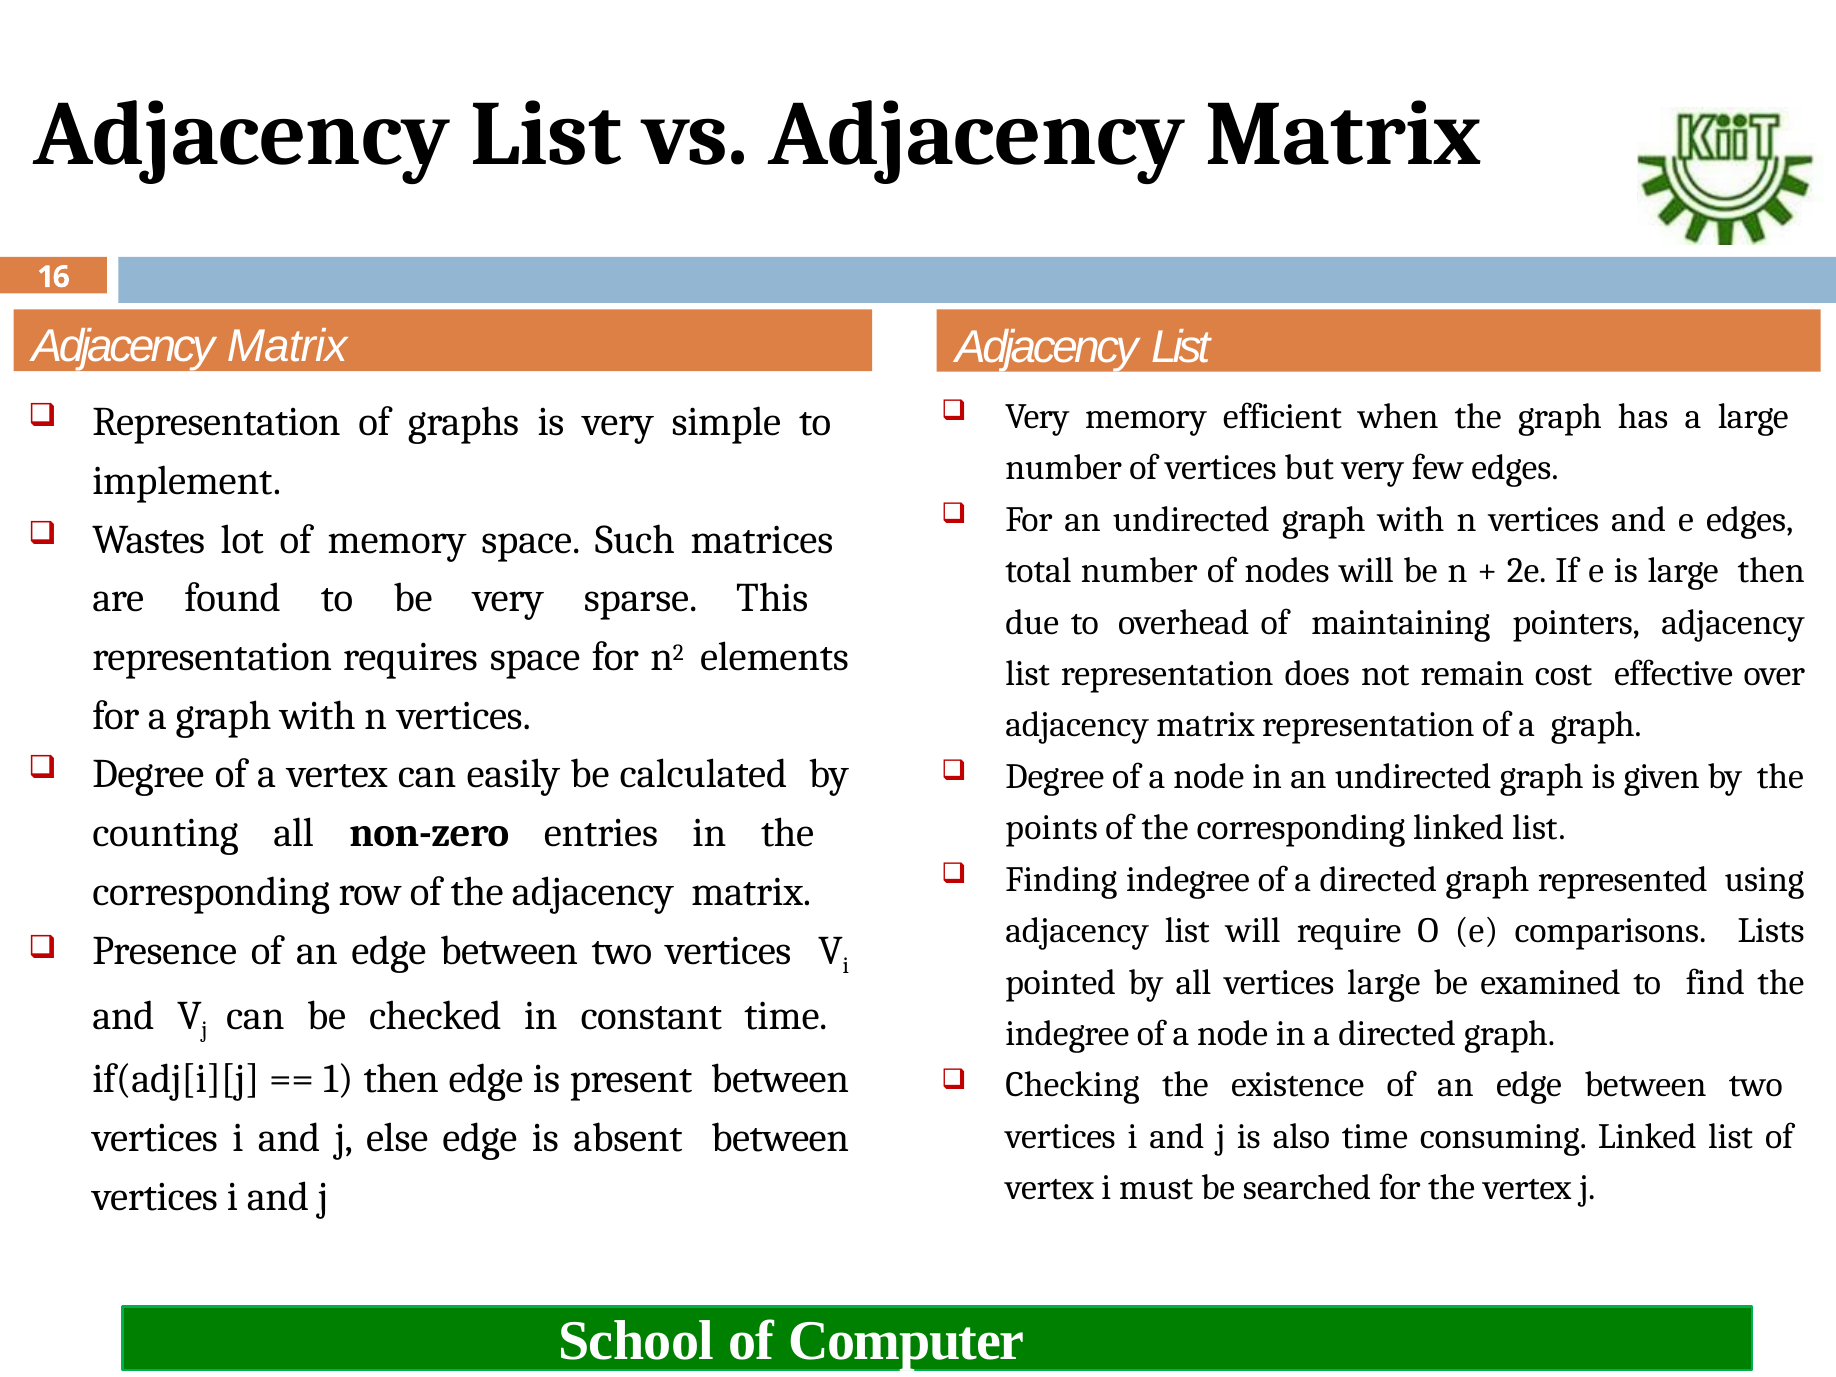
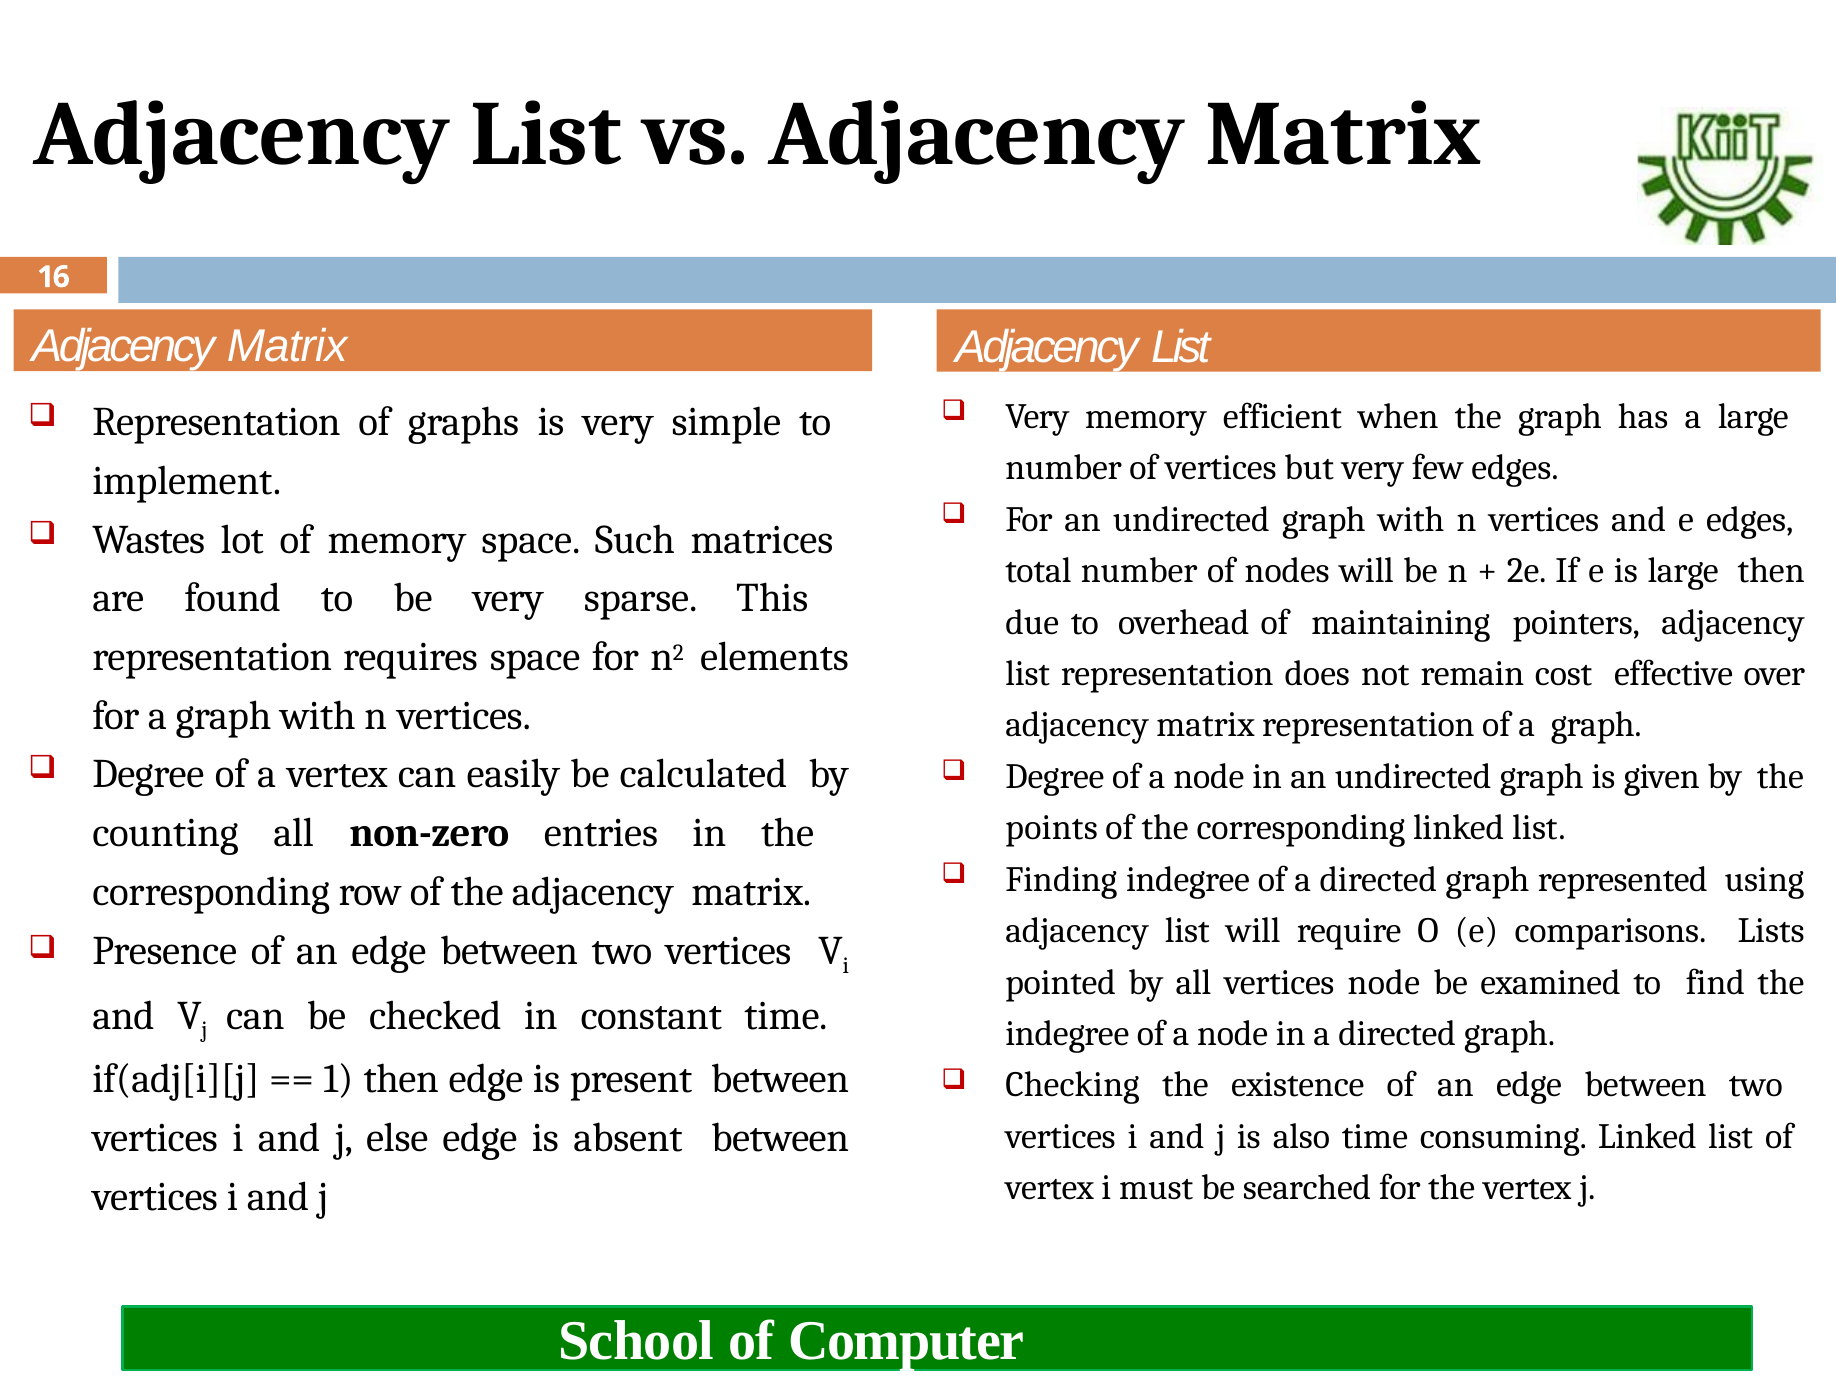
vertices large: large -> node
